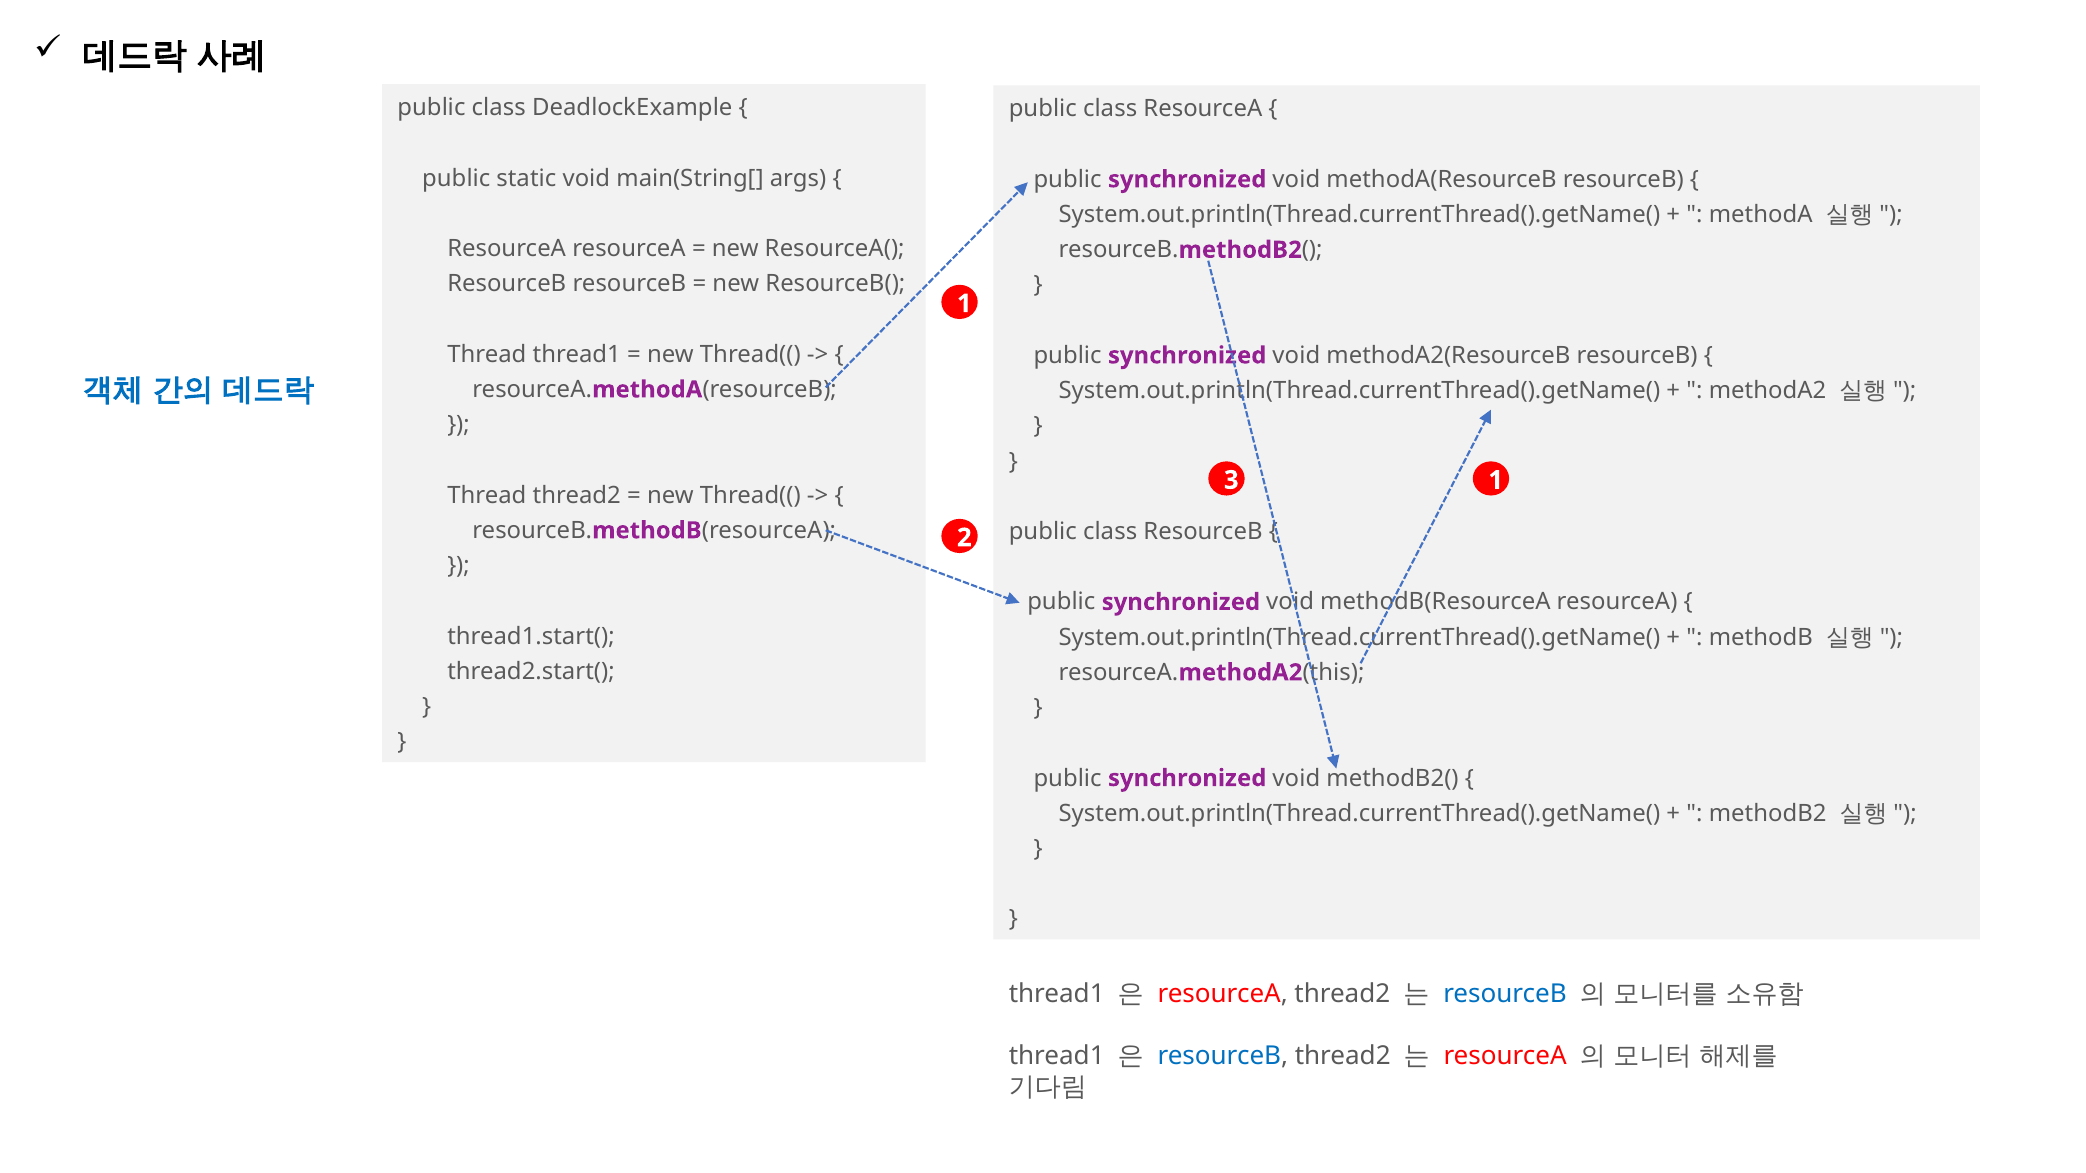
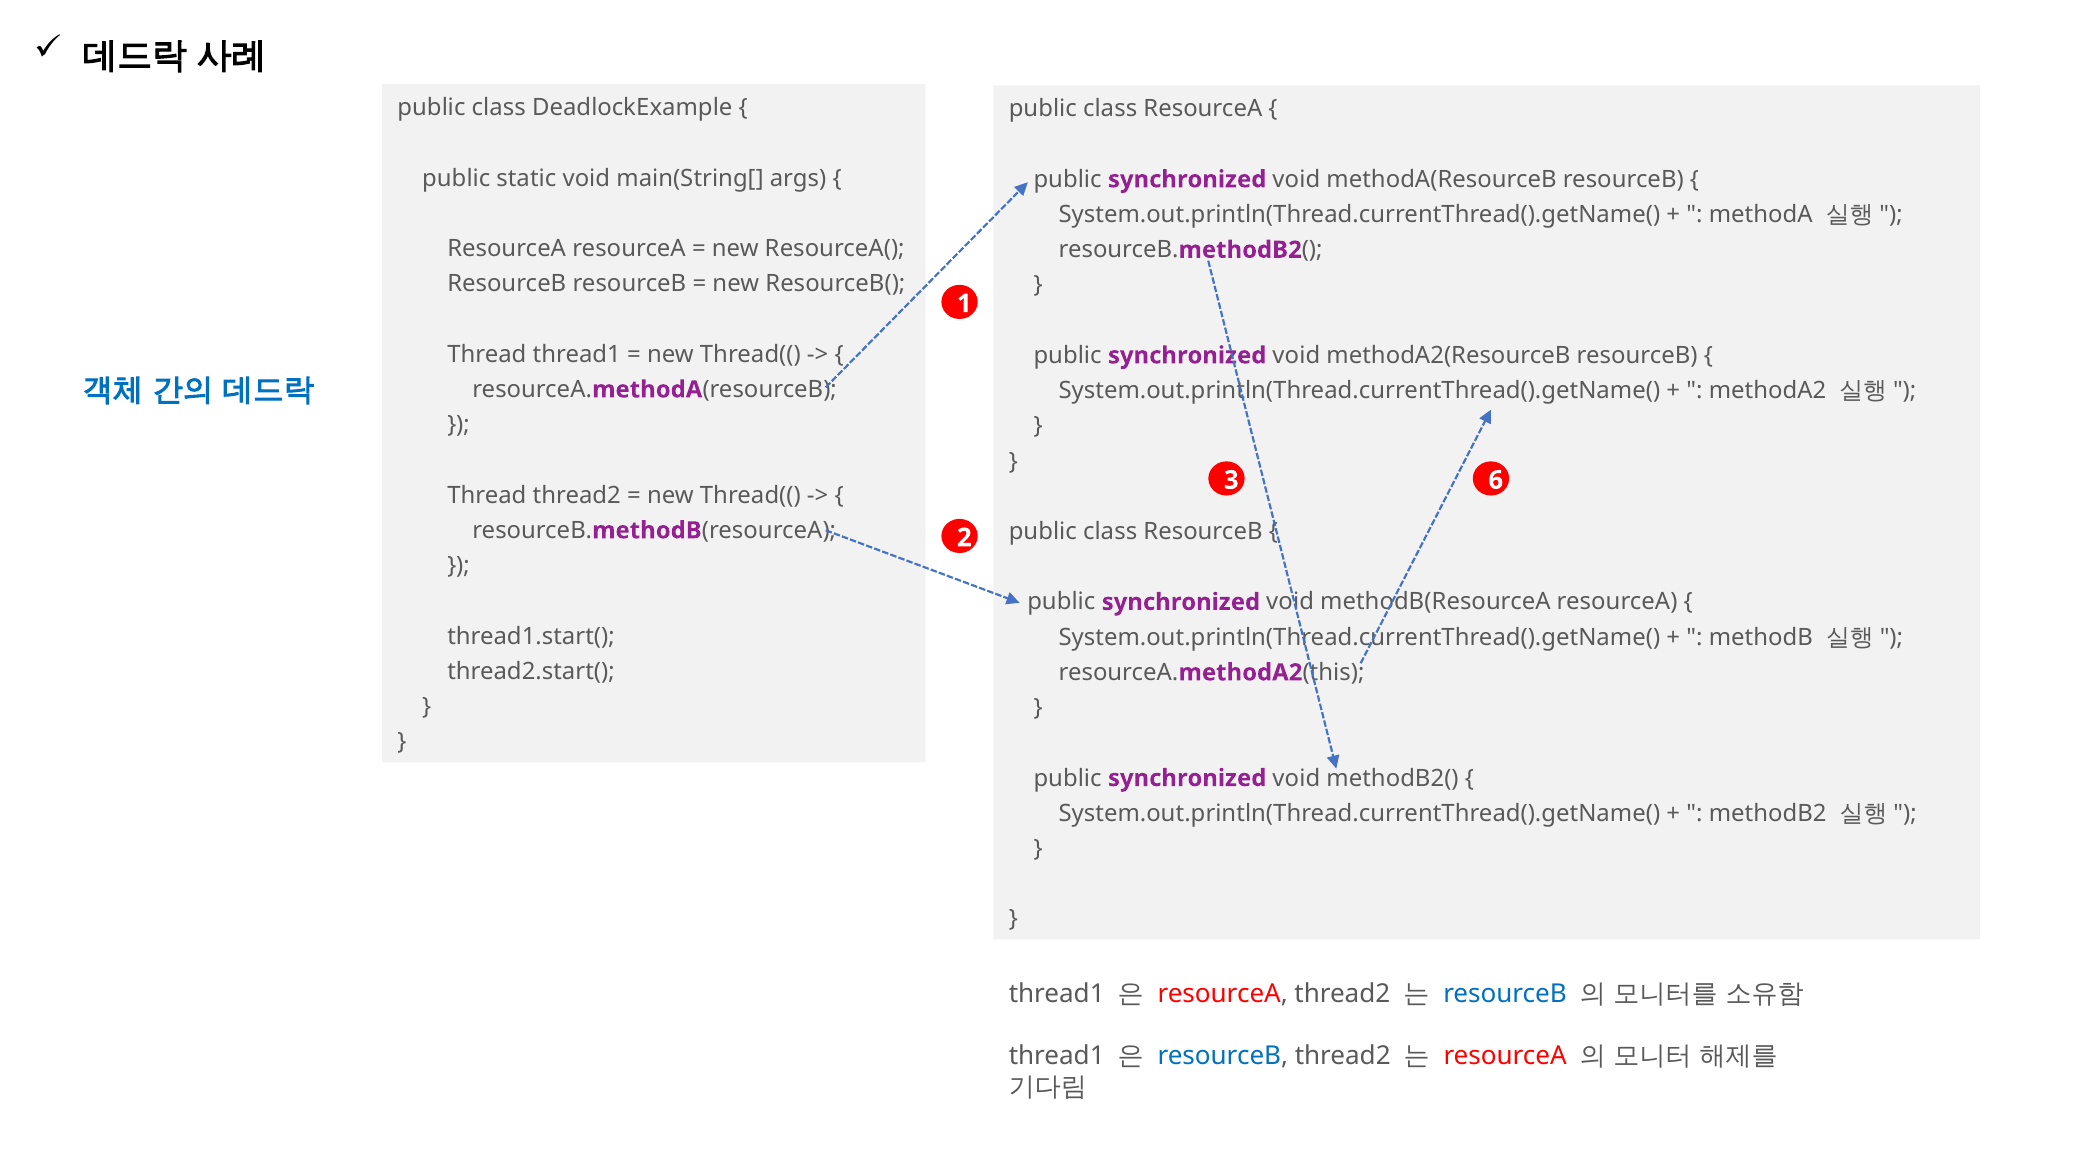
3 1: 1 -> 6
